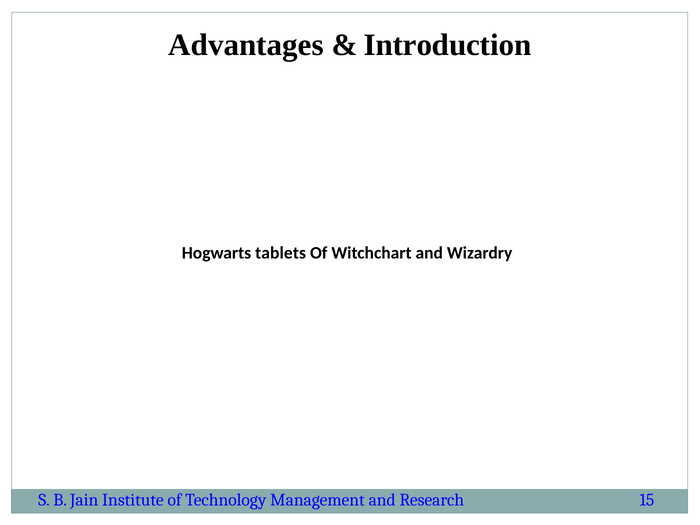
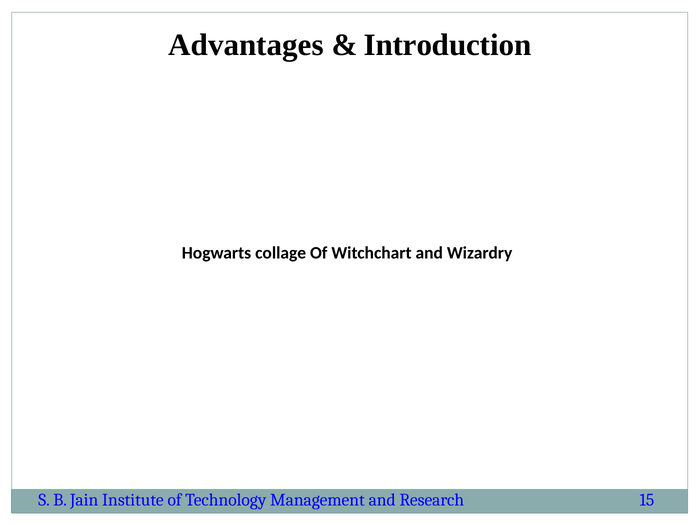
tablets: tablets -> collage
